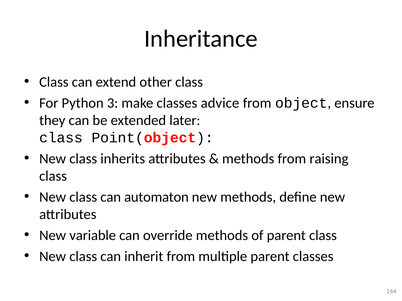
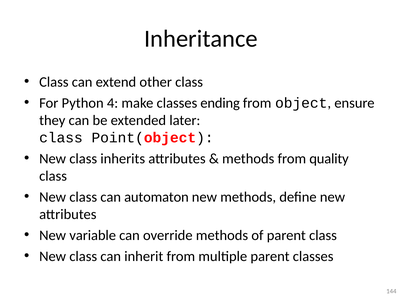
3: 3 -> 4
advice: advice -> ending
raising: raising -> quality
